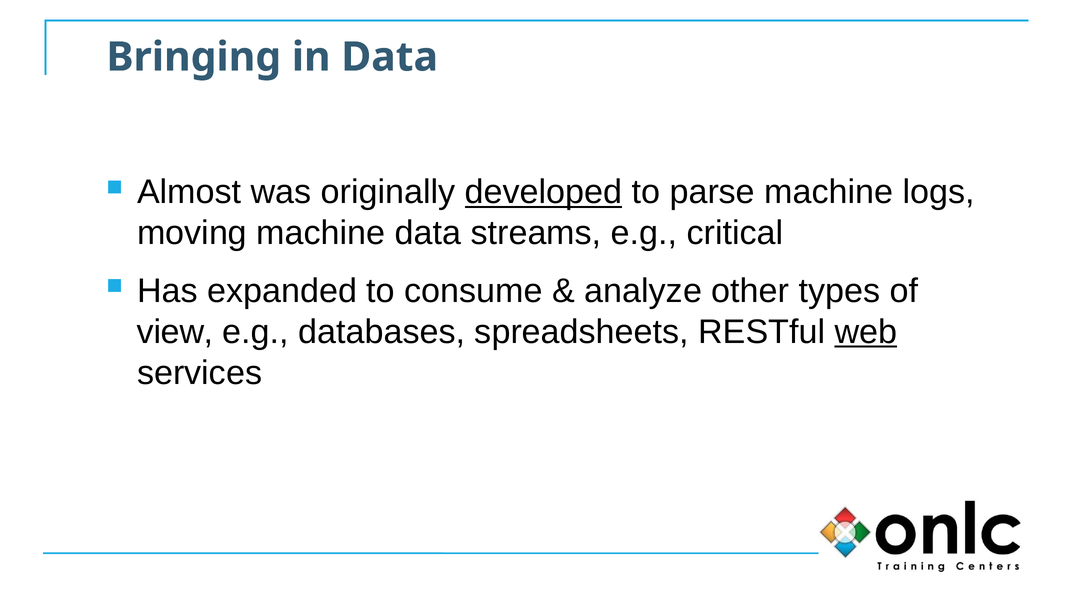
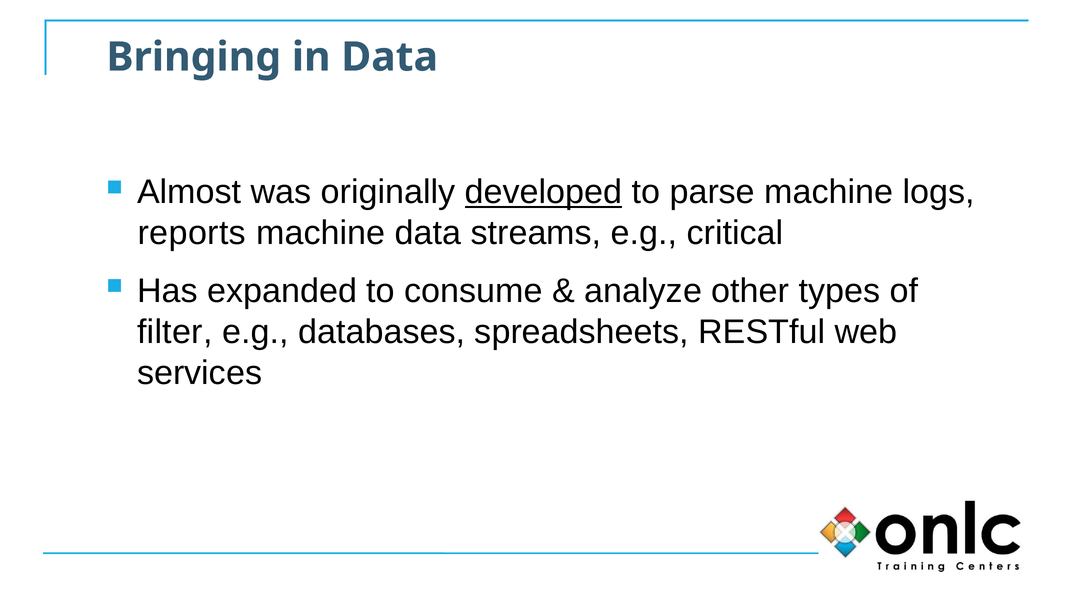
moving: moving -> reports
view: view -> filter
web underline: present -> none
